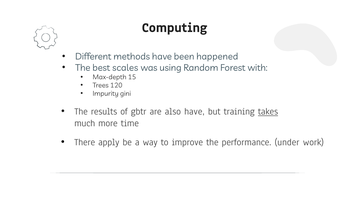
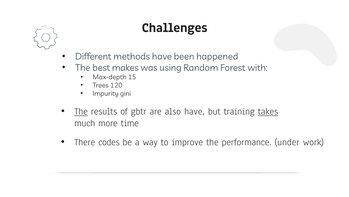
Computing: Computing -> Challenges
scales: scales -> makes
The at (81, 111) underline: none -> present
apply: apply -> codes
